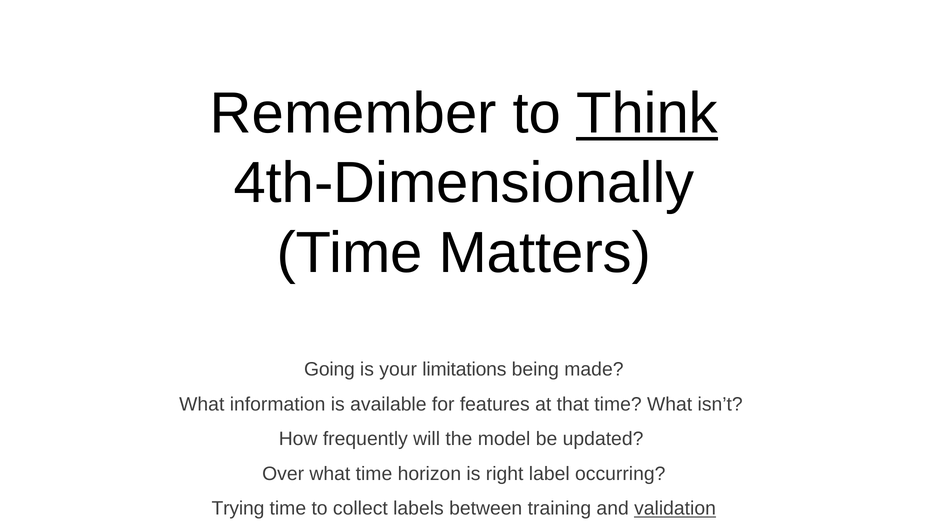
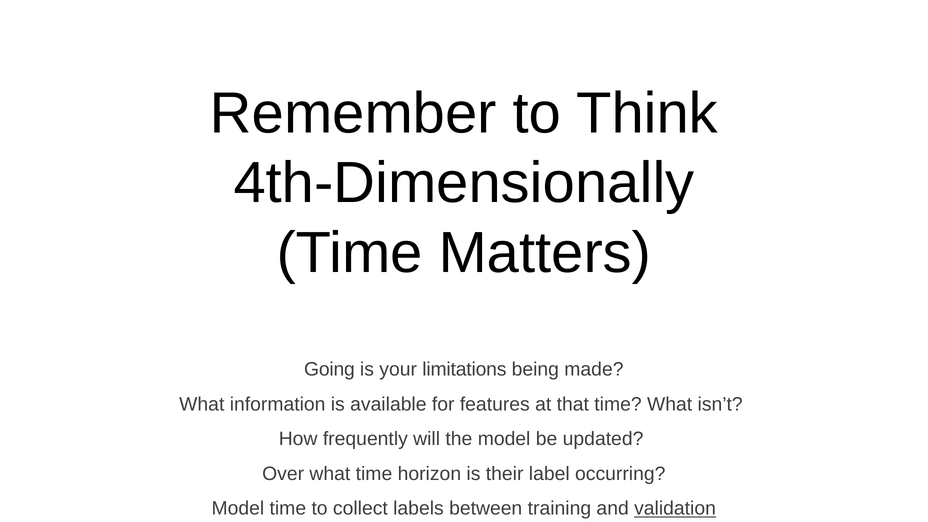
Think underline: present -> none
right: right -> their
Trying at (238, 509): Trying -> Model
